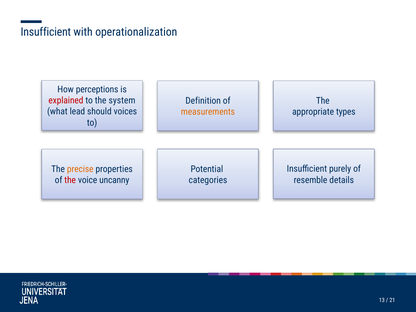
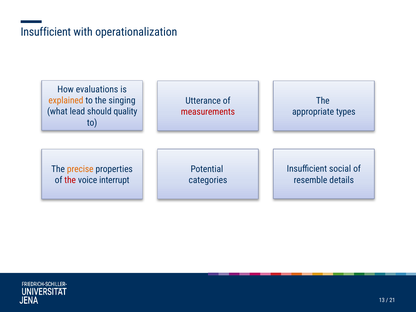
perceptions: perceptions -> evaluations
explained colour: red -> orange
system: system -> singing
Definition: Definition -> Utterance
voices: voices -> quality
measurements colour: orange -> red
purely: purely -> social
uncanny: uncanny -> interrupt
